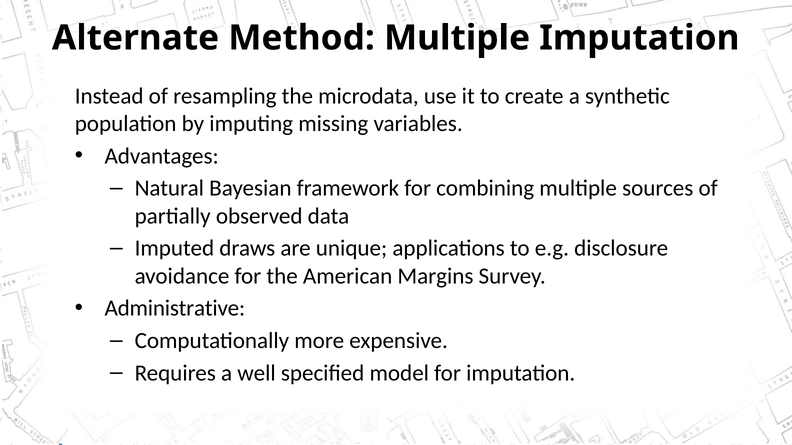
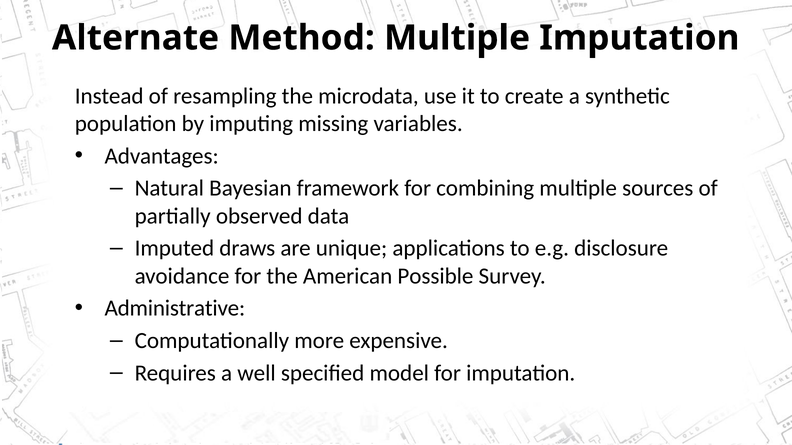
Margins: Margins -> Possible
